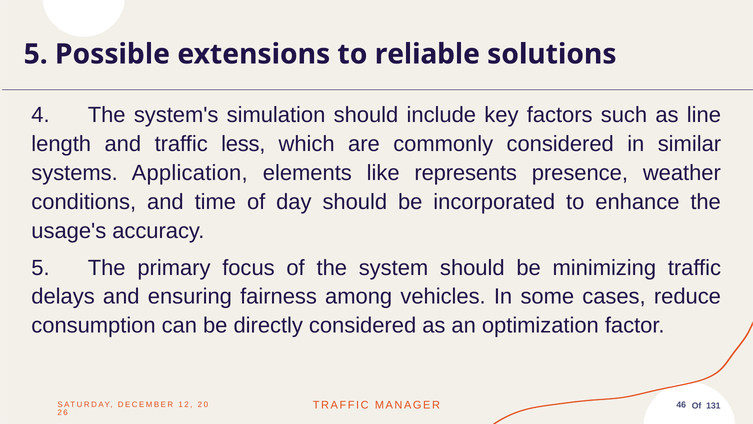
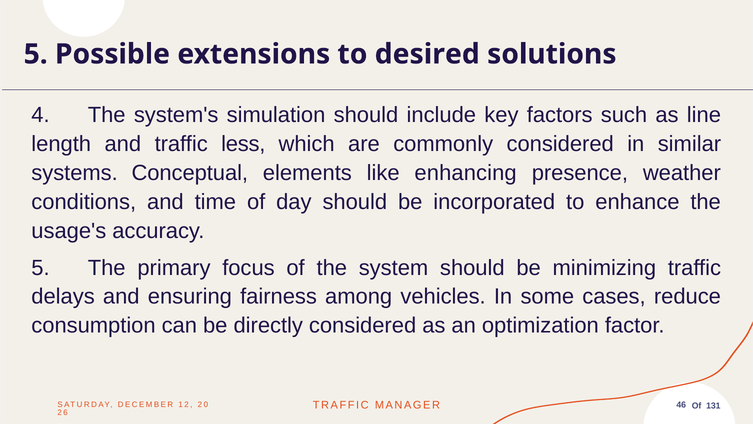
reliable: reliable -> desired
Application: Application -> Conceptual
represents: represents -> enhancing
